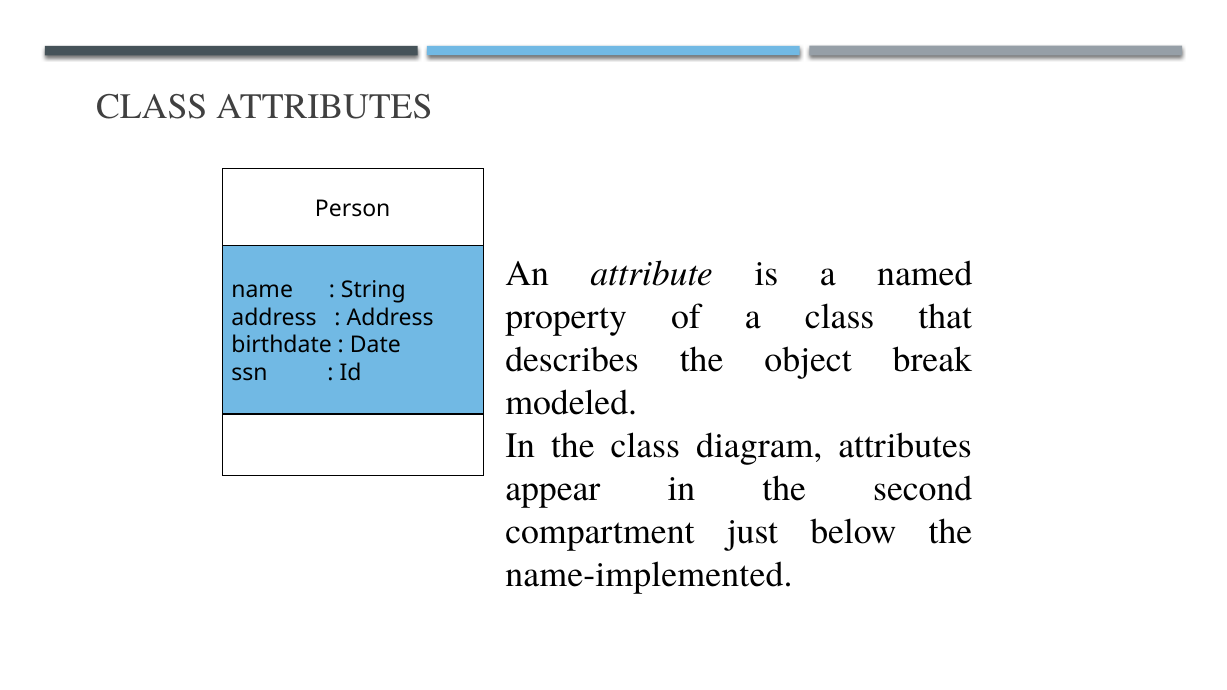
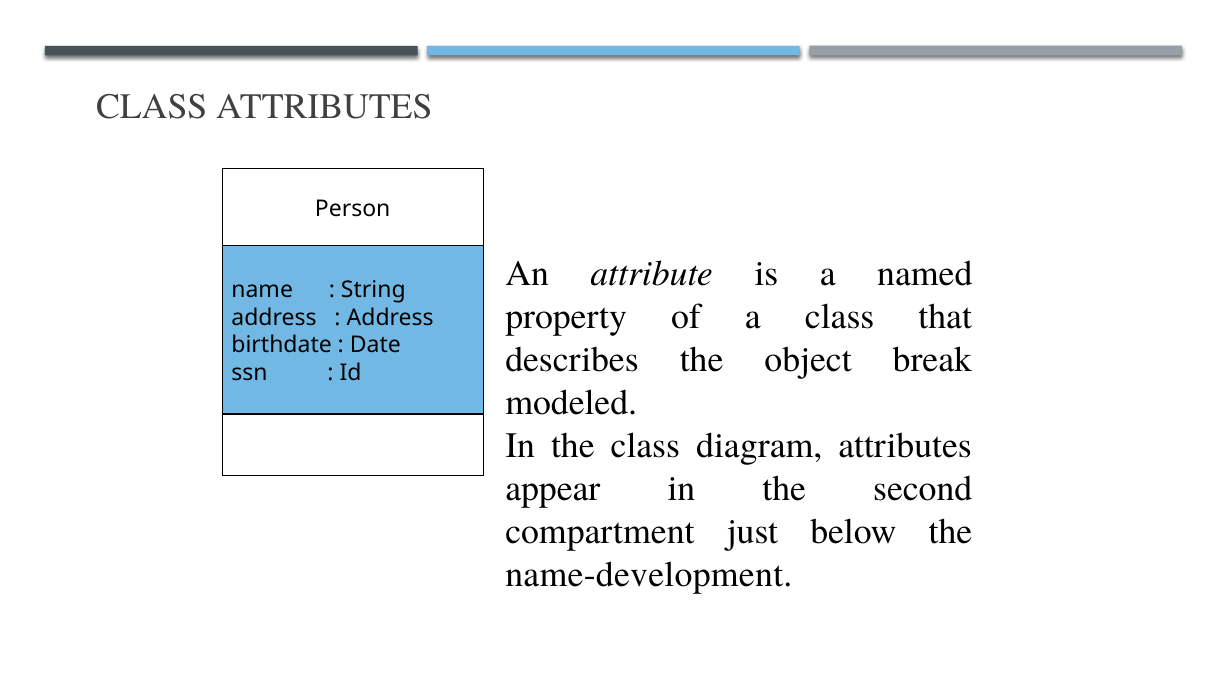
name-implemented: name-implemented -> name-development
